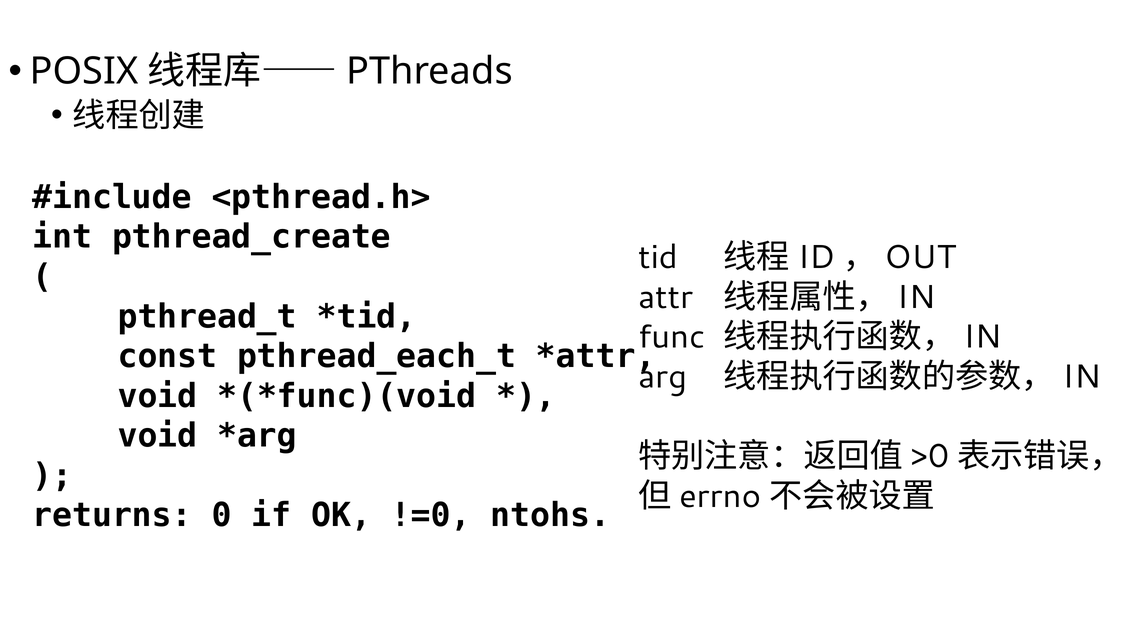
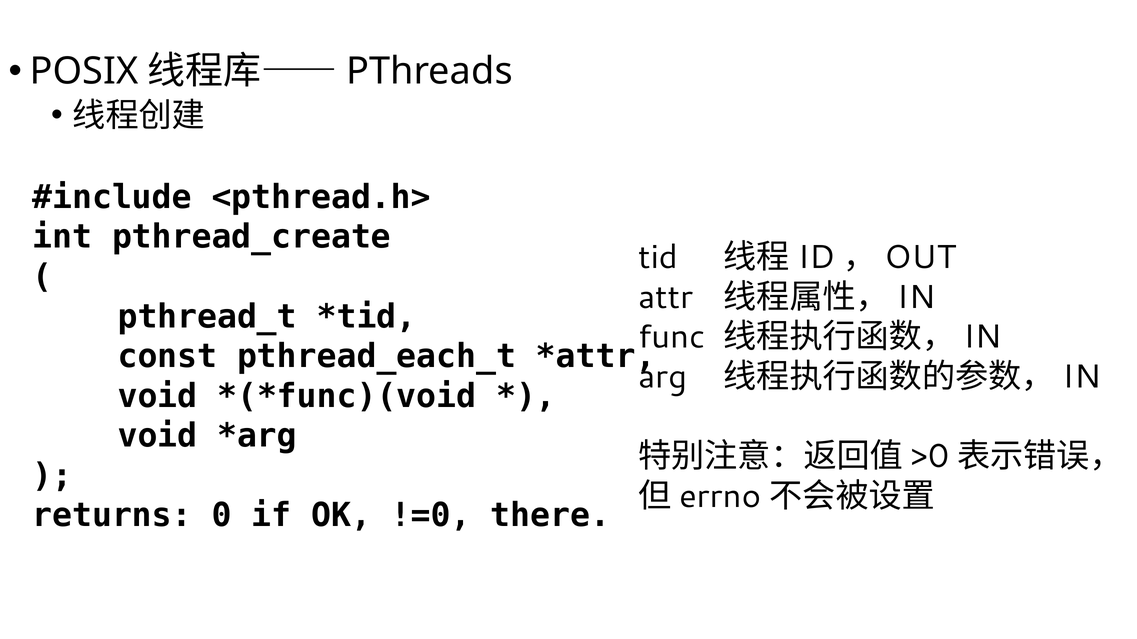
ntohs: ntohs -> there
